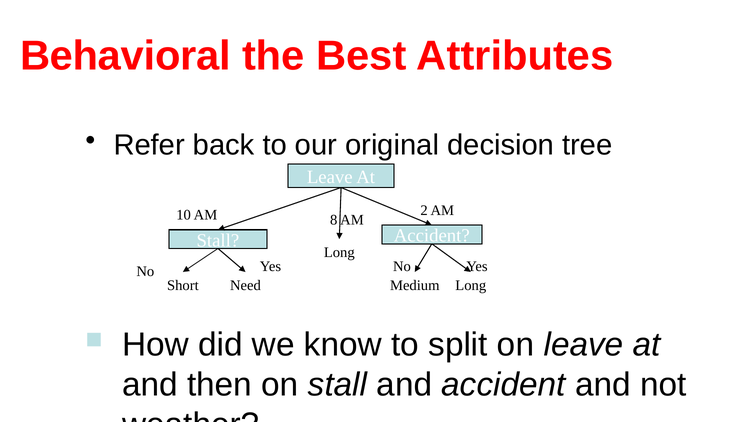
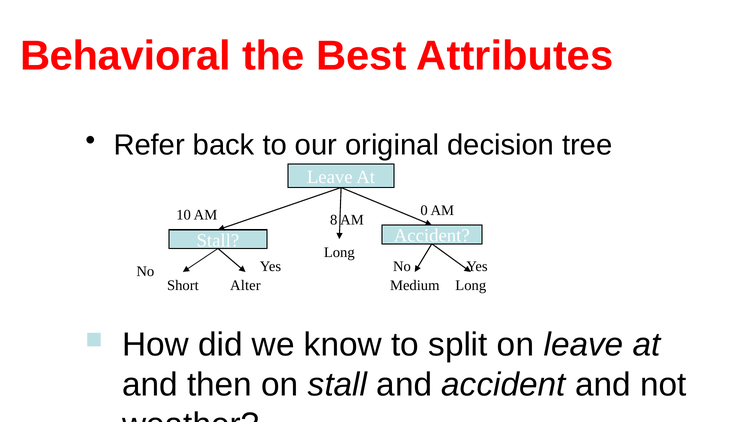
2: 2 -> 0
Need: Need -> Alter
